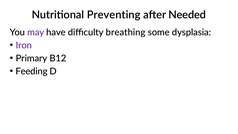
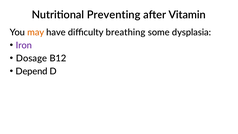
Needed: Needed -> Vitamin
may colour: purple -> orange
Primary: Primary -> Dosage
Feeding: Feeding -> Depend
